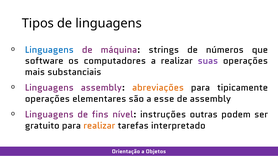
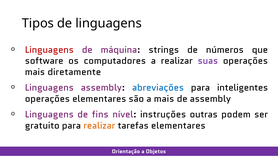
Linguagens at (49, 50) colour: blue -> red
substanciais: substanciais -> diretamente
abreviações colour: orange -> blue
tipicamente: tipicamente -> inteligentes
a esse: esse -> mais
tarefas interpretado: interpretado -> elementares
